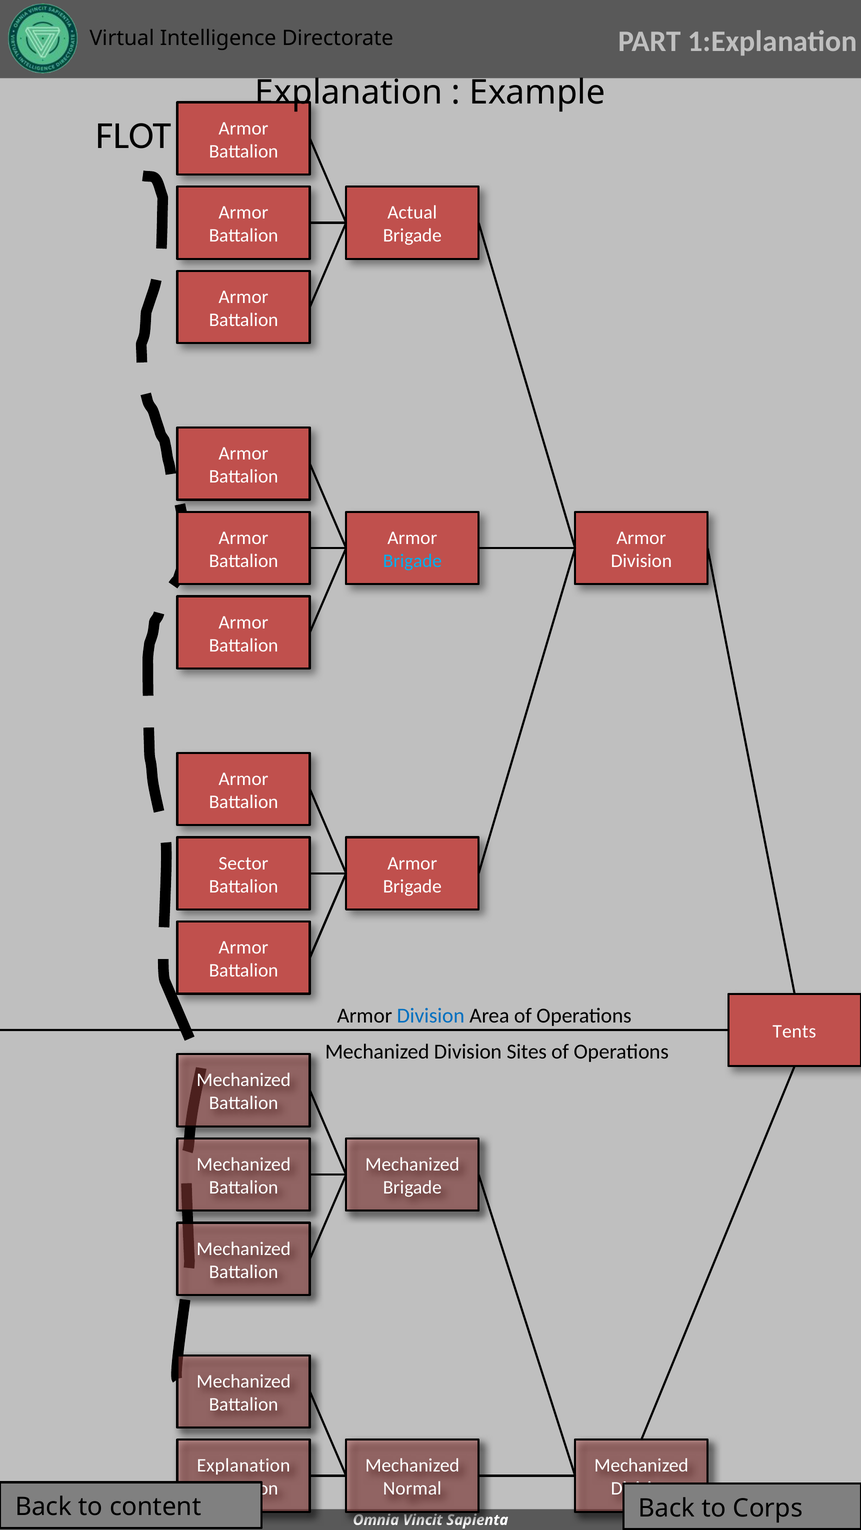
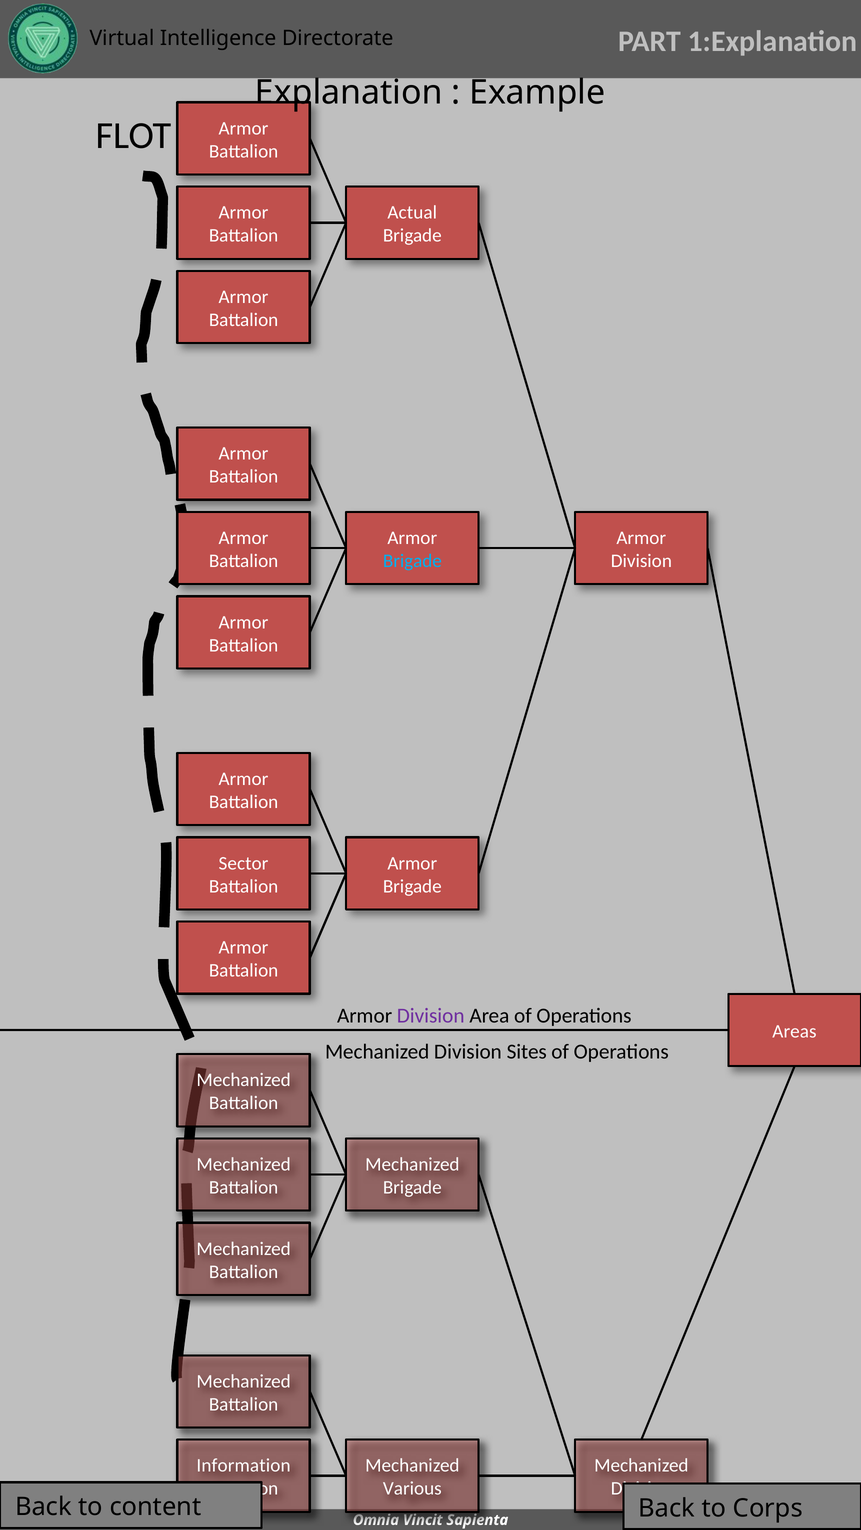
Division at (431, 1016) colour: blue -> purple
Tents: Tents -> Areas
Explanation at (244, 1466): Explanation -> Information
Normal: Normal -> Various
